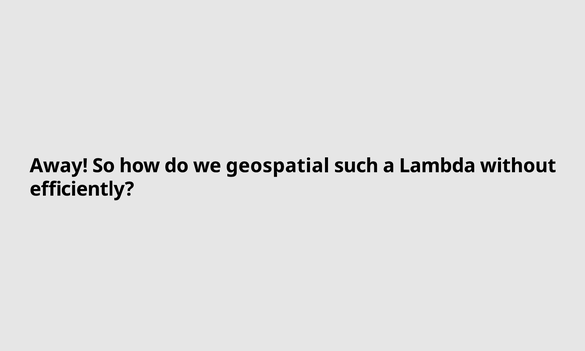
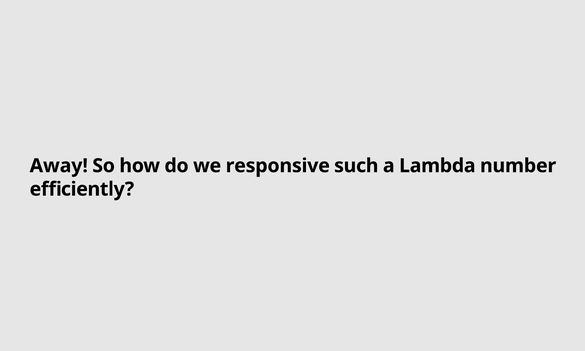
geospatial: geospatial -> responsive
without: without -> number
